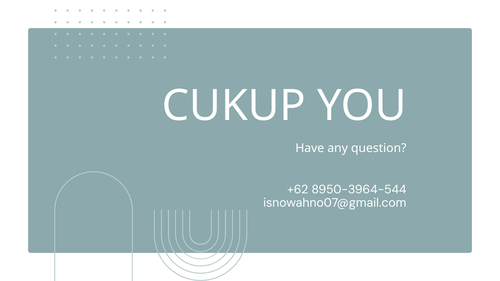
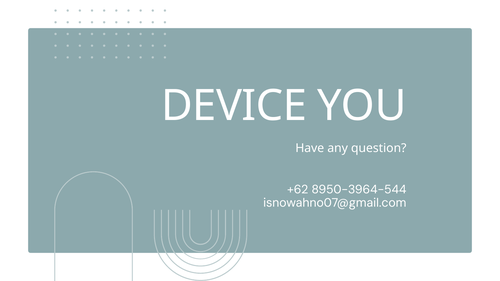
CUKUP: CUKUP -> DEVICE
